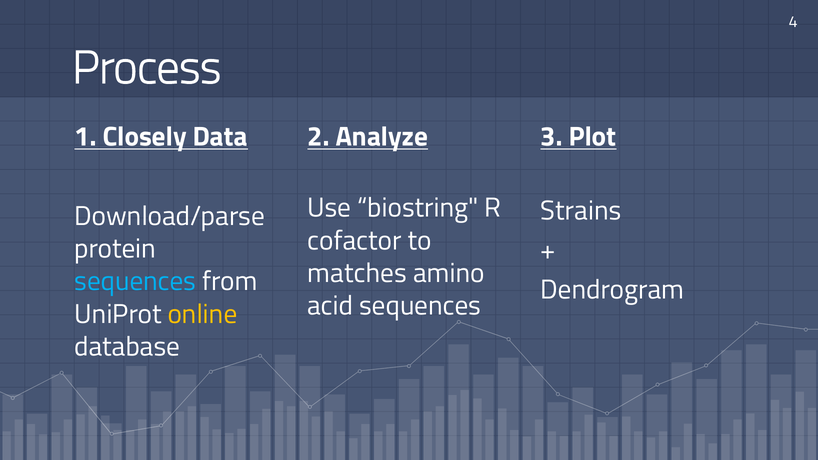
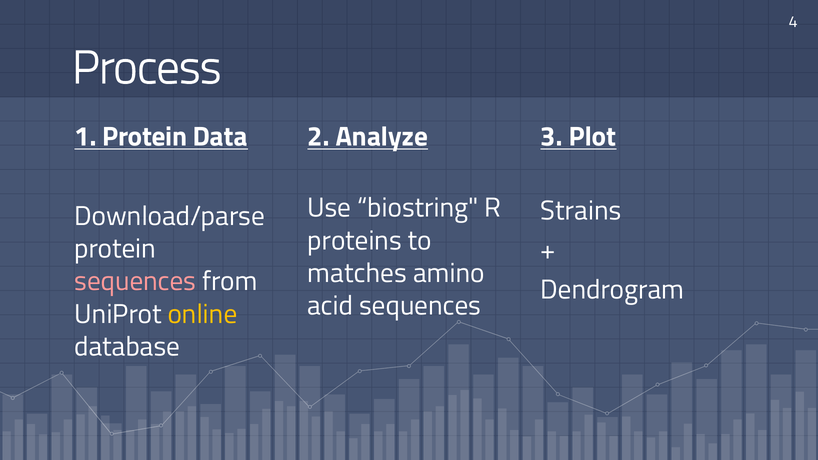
1 Closely: Closely -> Protein
cofactor: cofactor -> proteins
sequences at (135, 282) colour: light blue -> pink
